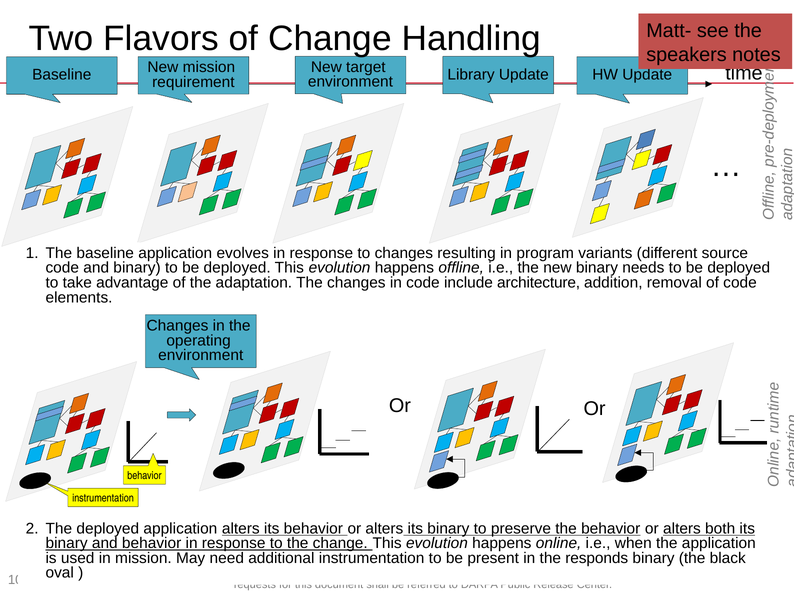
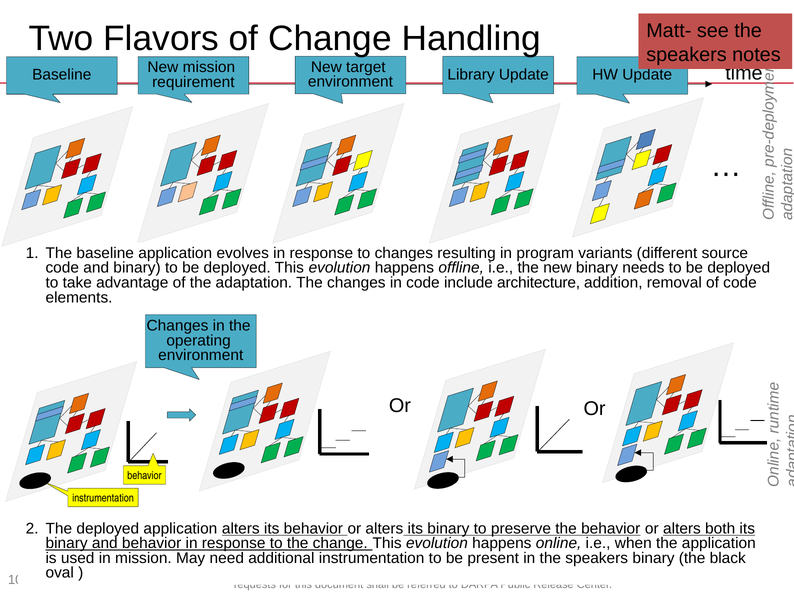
in the responds: responds -> speakers
